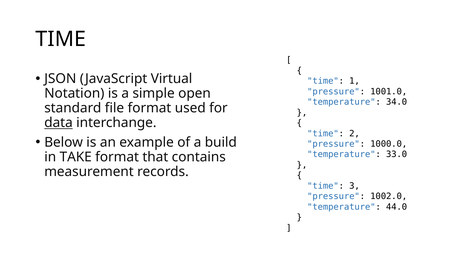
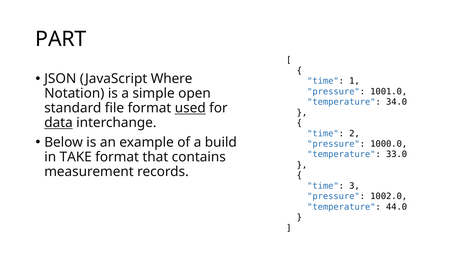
TIME at (61, 39): TIME -> PART
Virtual: Virtual -> Where
used underline: none -> present
